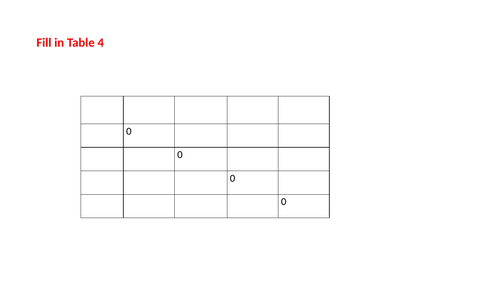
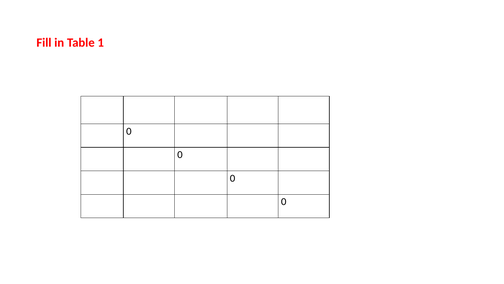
4: 4 -> 1
